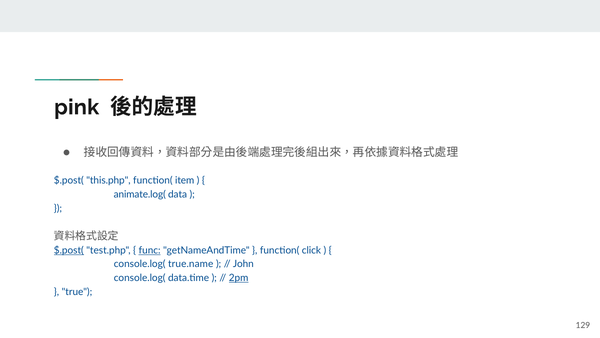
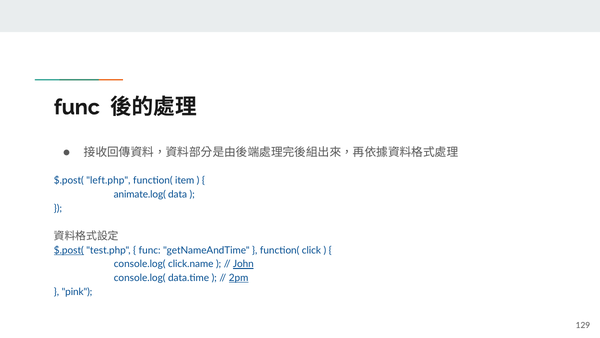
pink at (77, 107): pink -> func
this.php: this.php -> left.php
func at (150, 250) underline: present -> none
true.name: true.name -> click.name
John underline: none -> present
true: true -> pink
